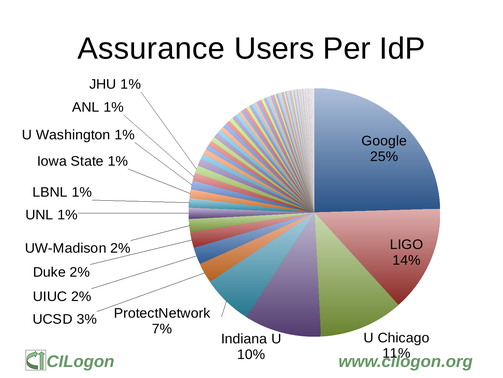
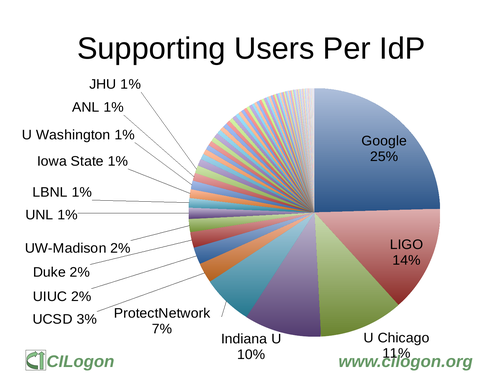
Assurance: Assurance -> Supporting
